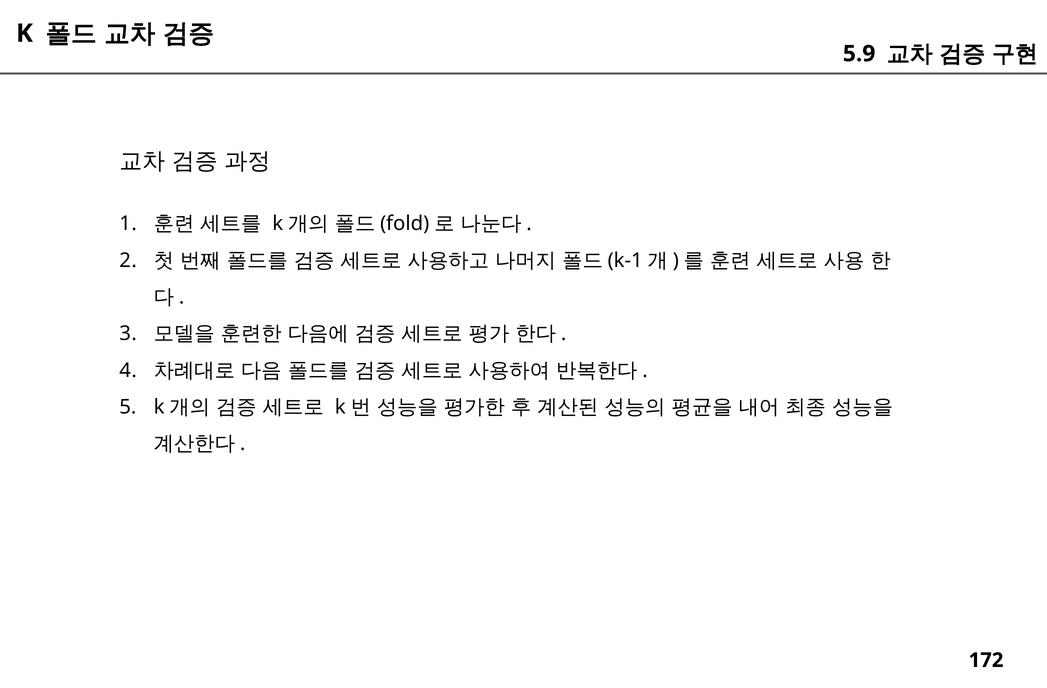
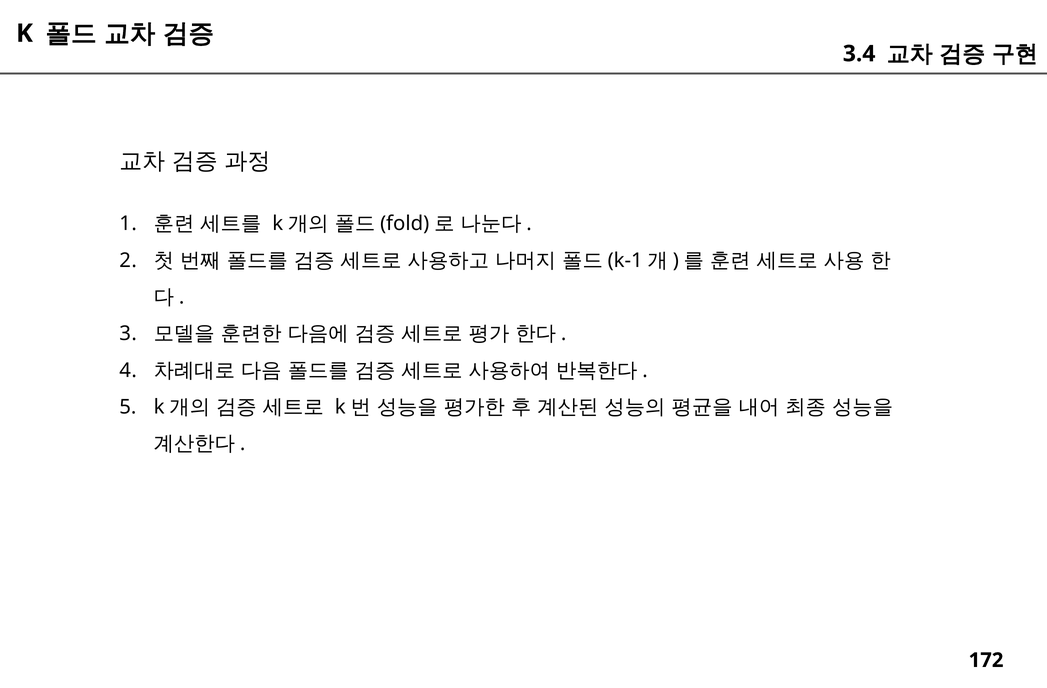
5.9: 5.9 -> 3.4
